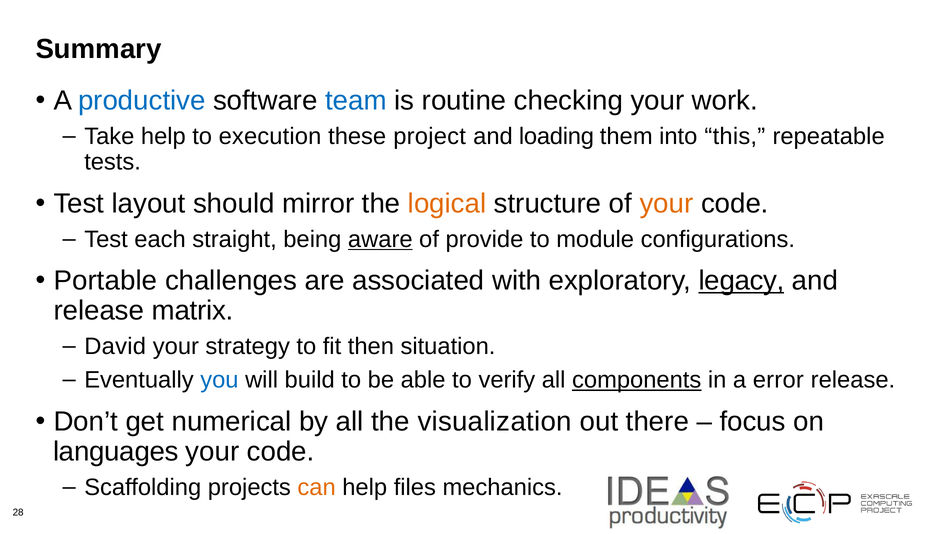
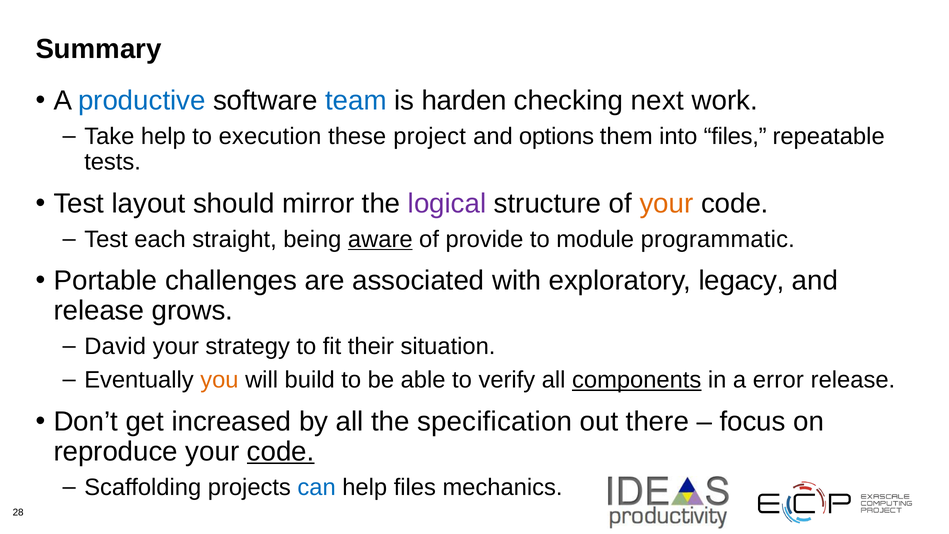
routine: routine -> harden
checking your: your -> next
loading: loading -> options
into this: this -> files
logical colour: orange -> purple
configurations: configurations -> programmatic
legacy underline: present -> none
matrix: matrix -> grows
then: then -> their
you colour: blue -> orange
numerical: numerical -> increased
visualization: visualization -> specification
languages: languages -> reproduce
code at (281, 451) underline: none -> present
can colour: orange -> blue
